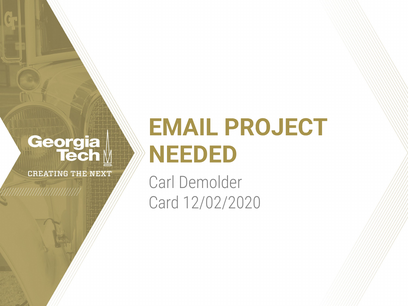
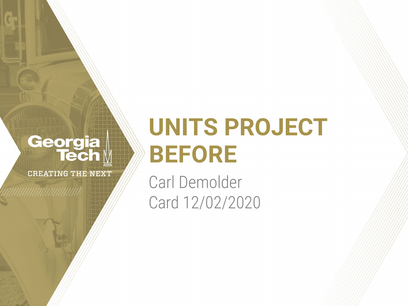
EMAIL: EMAIL -> UNITS
NEEDED: NEEDED -> BEFORE
